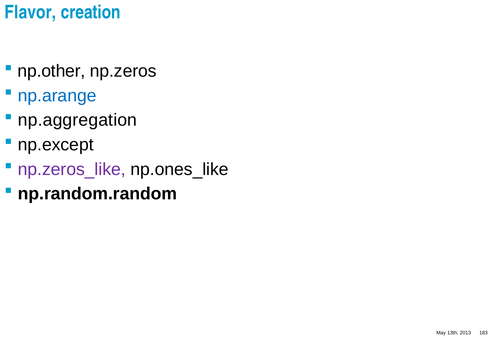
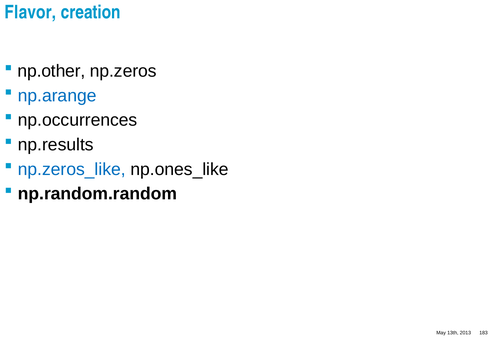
np.aggregation: np.aggregation -> np.occurrences
np.except: np.except -> np.results
np.zeros_like colour: purple -> blue
